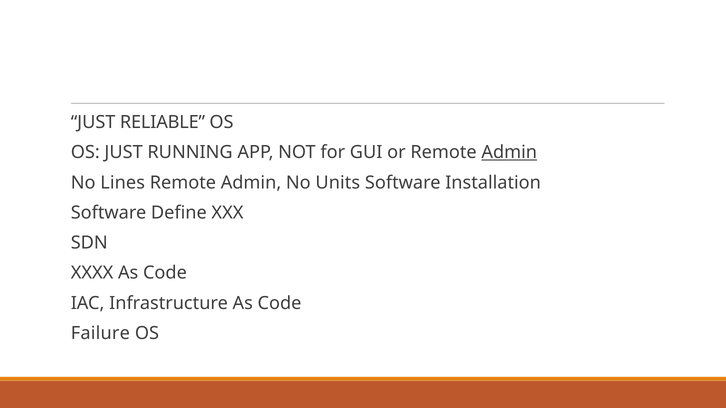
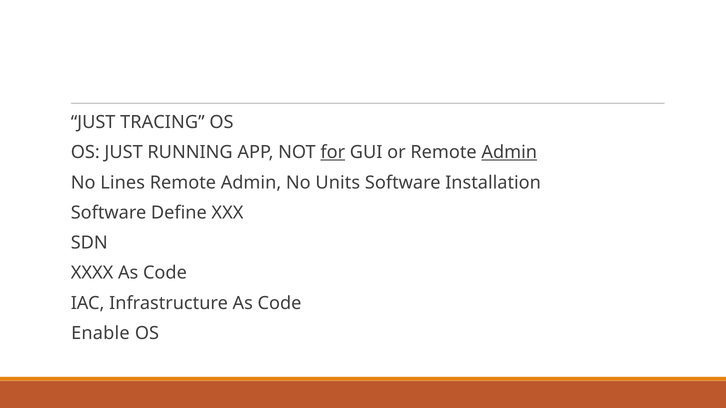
RELIABLE: RELIABLE -> TRACING
for underline: none -> present
Failure: Failure -> Enable
